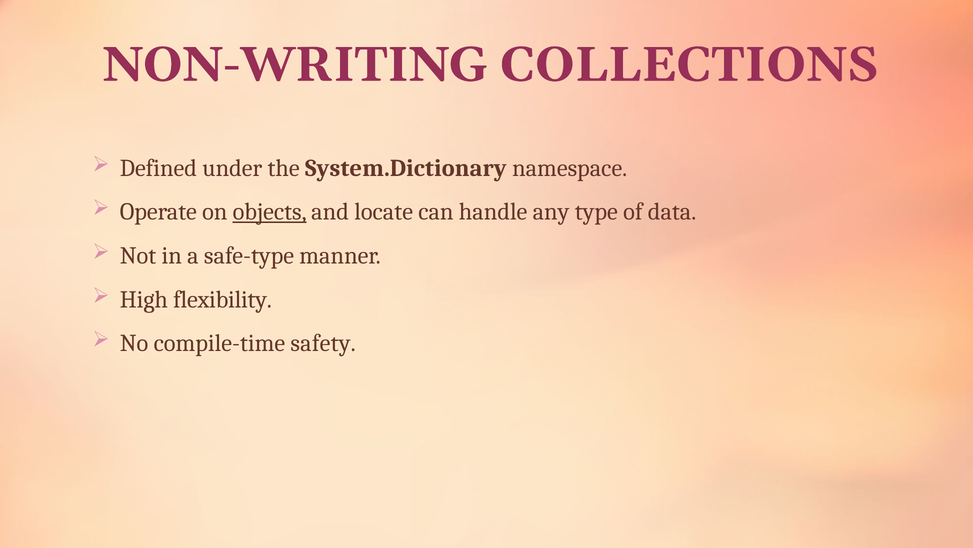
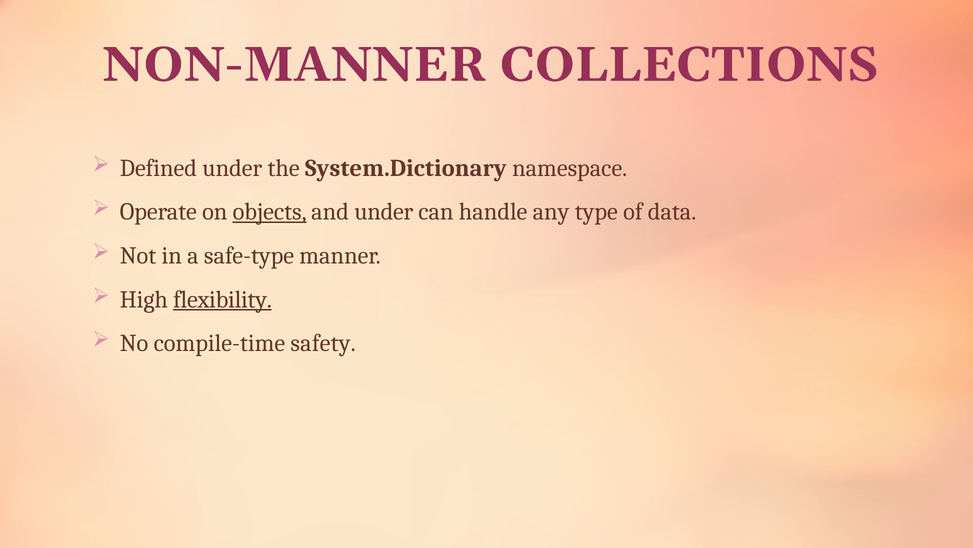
NON-WRITING: NON-WRITING -> NON-MANNER
and locate: locate -> under
flexibility underline: none -> present
